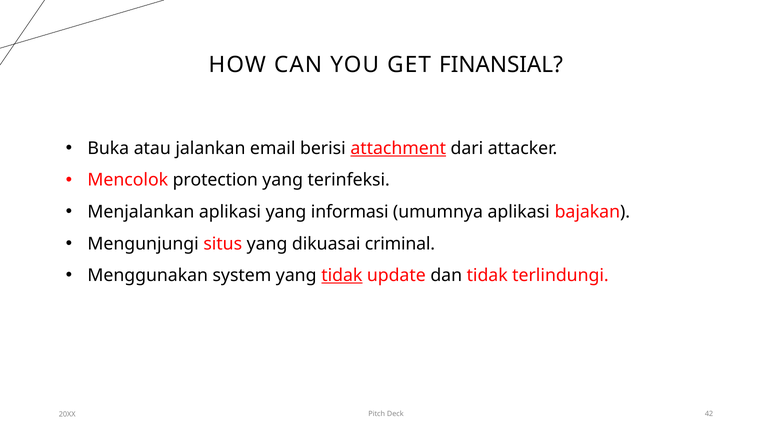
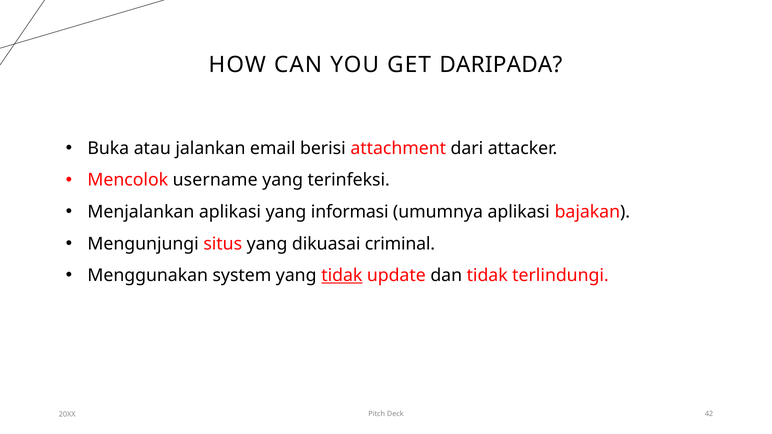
FINANSIAL: FINANSIAL -> DARIPADA
attachment underline: present -> none
protection: protection -> username
